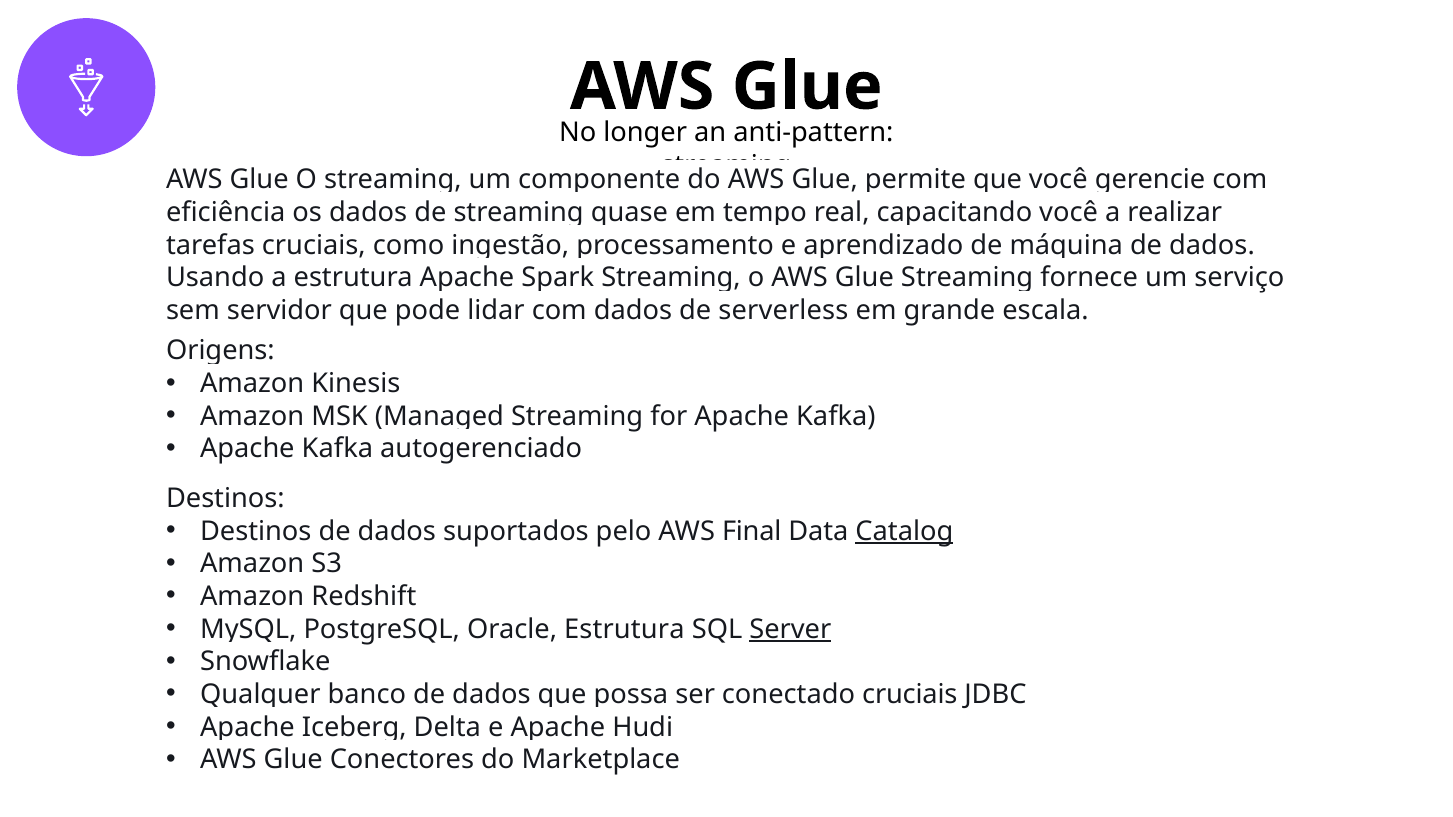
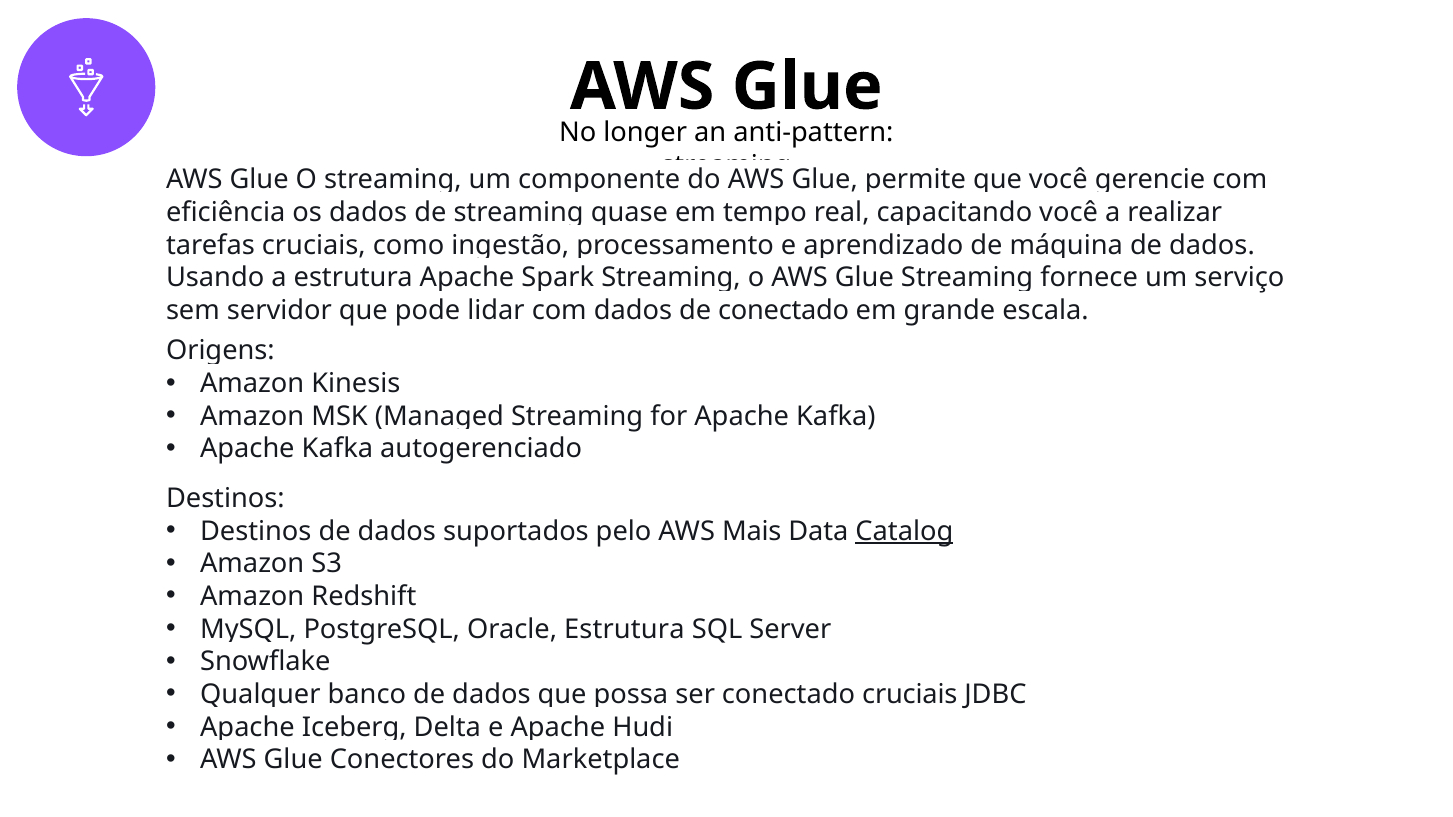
de serverless: serverless -> conectado
Final: Final -> Mais
Server underline: present -> none
